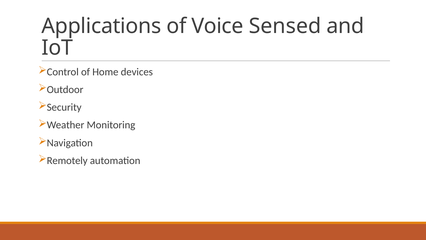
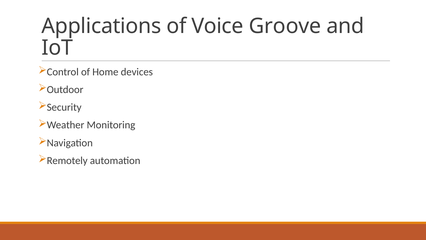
Sensed: Sensed -> Groove
